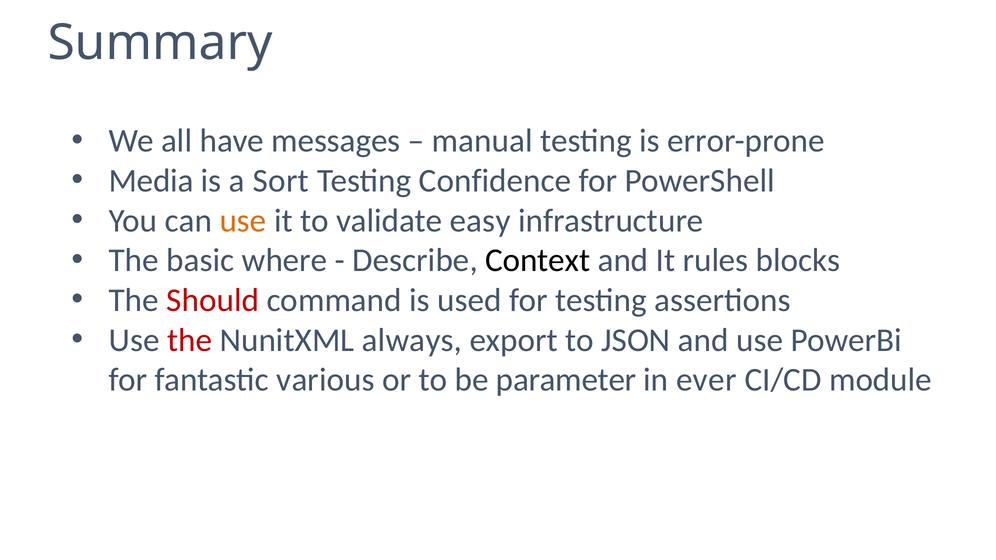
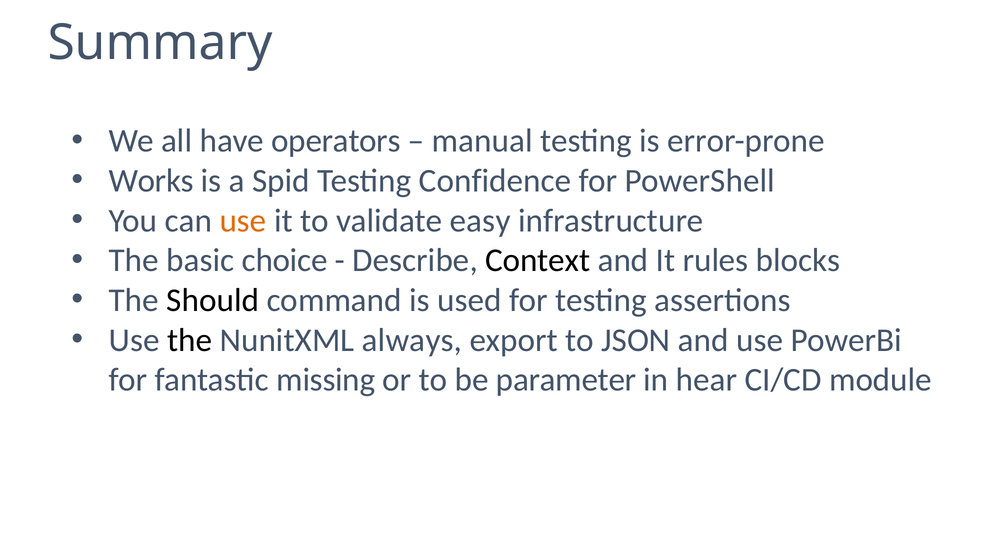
messages: messages -> operators
Media: Media -> Works
Sort: Sort -> Spid
where: where -> choice
Should colour: red -> black
the at (190, 340) colour: red -> black
various: various -> missing
ever: ever -> hear
